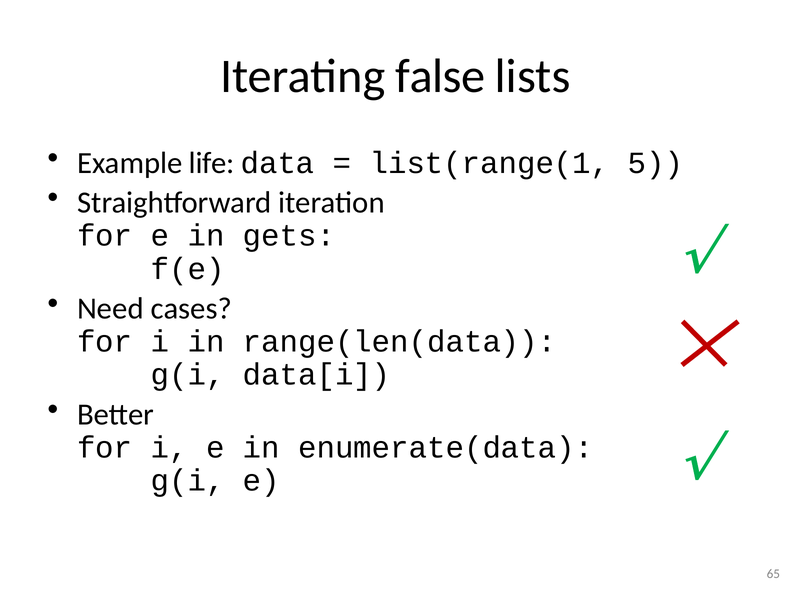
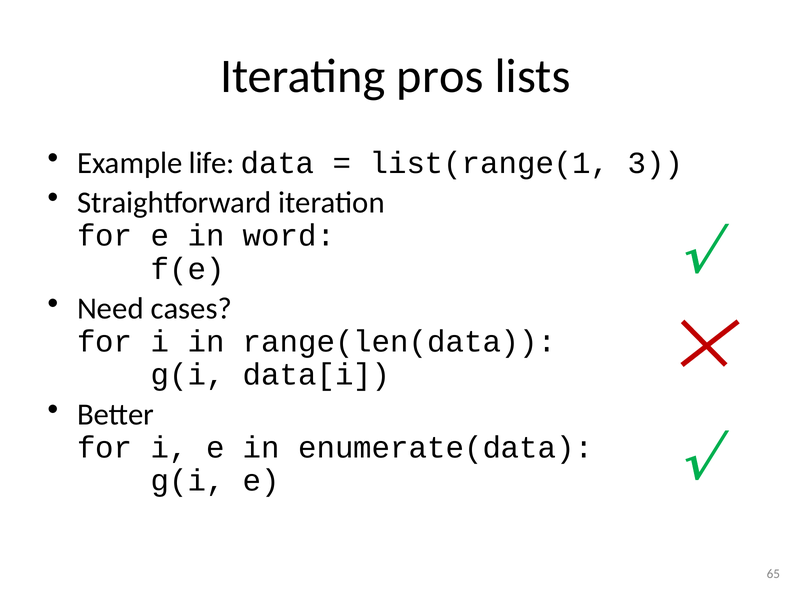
false: false -> pros
5: 5 -> 3
gets: gets -> word
